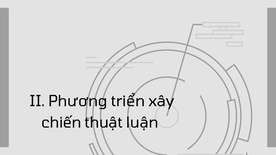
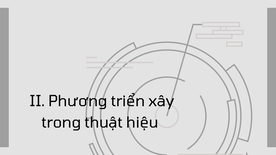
chiến: chiến -> trong
luận: luận -> hiệu
